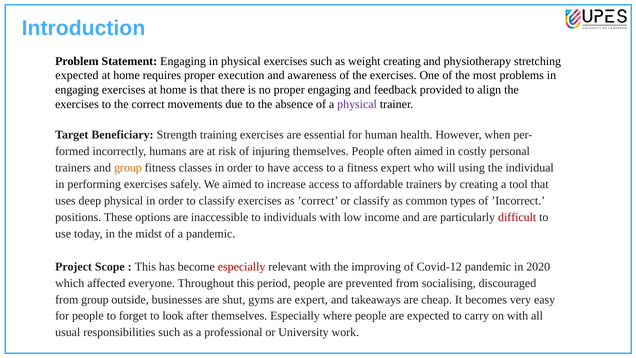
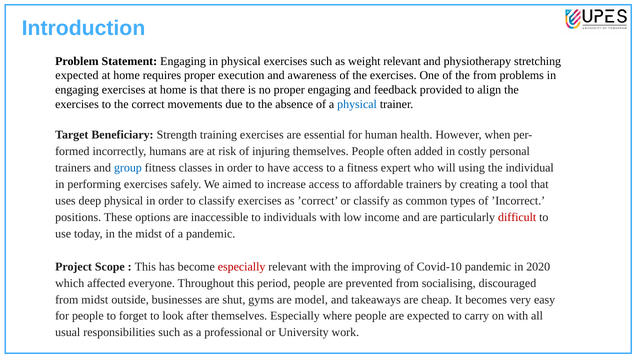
weight creating: creating -> relevant
the most: most -> from
physical at (357, 104) colour: purple -> blue
often aimed: aimed -> added
group at (128, 168) colour: orange -> blue
Covid-12: Covid-12 -> Covid-10
from group: group -> midst
are expert: expert -> model
